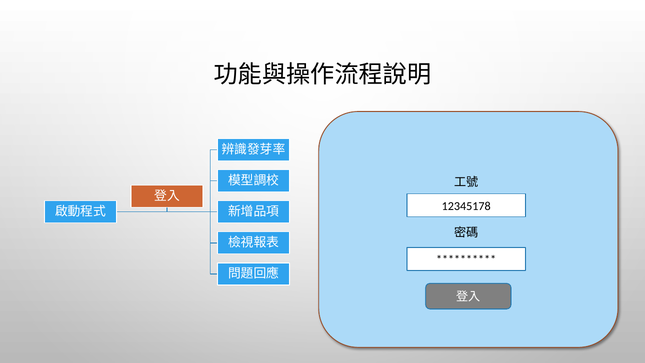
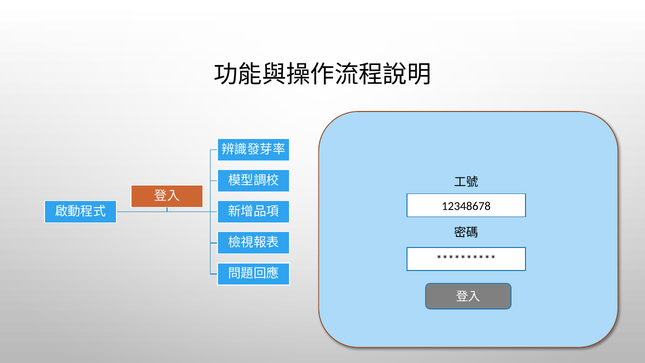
12345178: 12345178 -> 12348678
